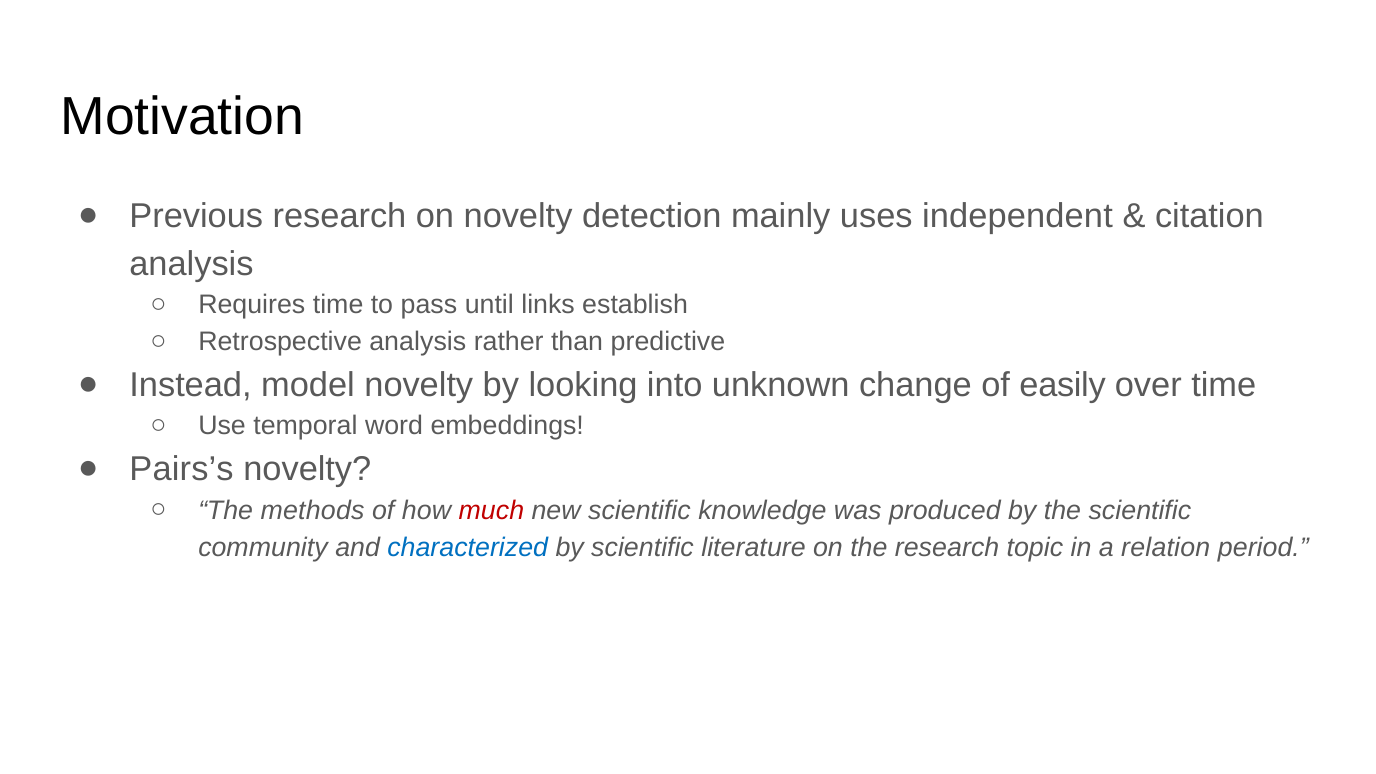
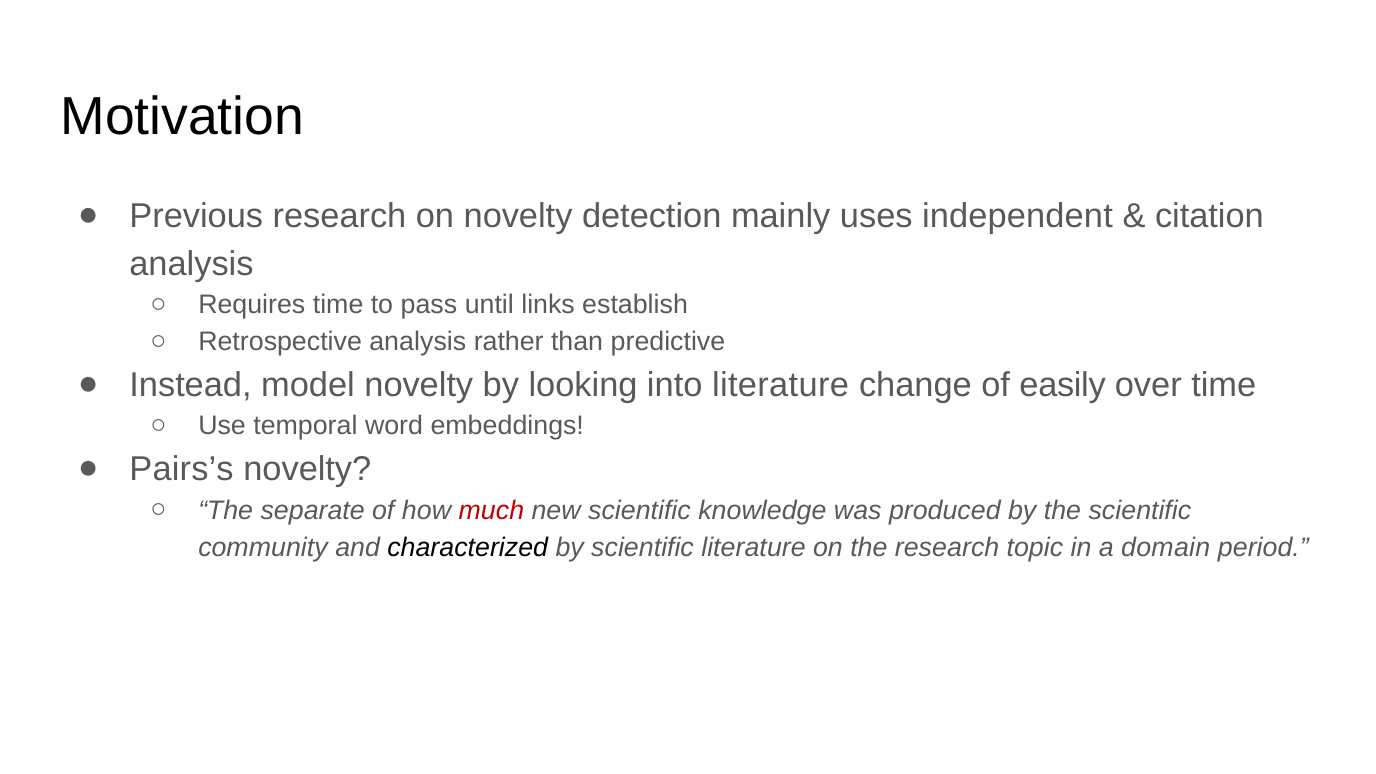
into unknown: unknown -> literature
methods: methods -> separate
characterized colour: blue -> black
relation: relation -> domain
